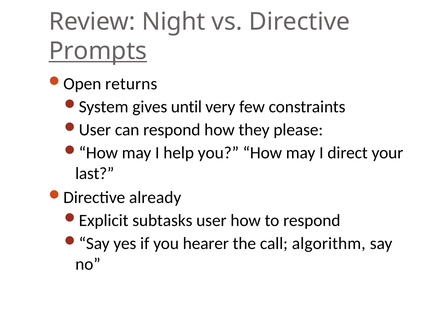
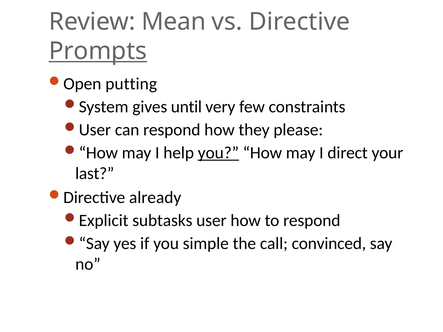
Night: Night -> Mean
returns: returns -> putting
you at (218, 153) underline: none -> present
hearer: hearer -> simple
algorithm: algorithm -> convinced
